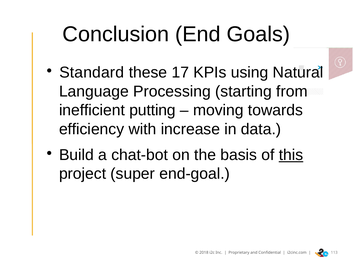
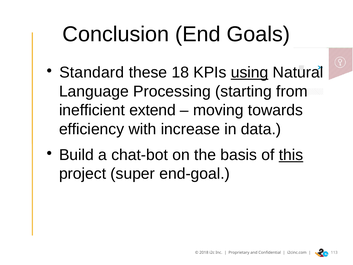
17: 17 -> 18
using underline: none -> present
putting: putting -> extend
